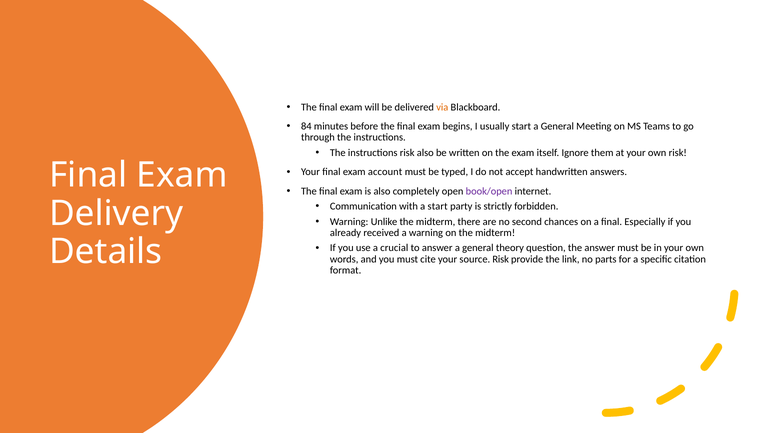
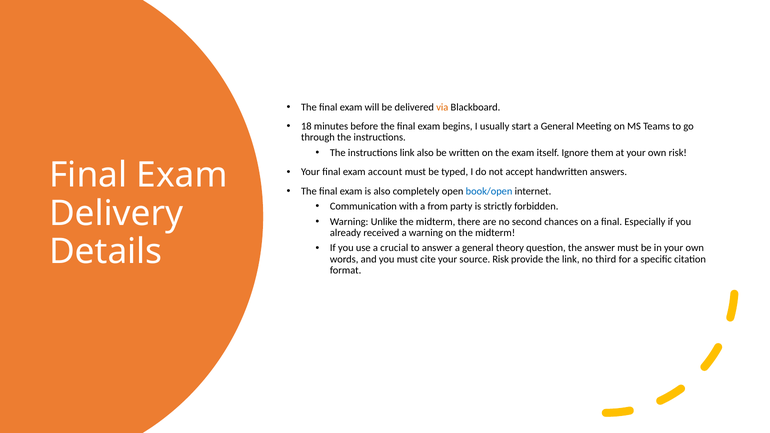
84: 84 -> 18
instructions risk: risk -> link
book/open colour: purple -> blue
a start: start -> from
parts: parts -> third
